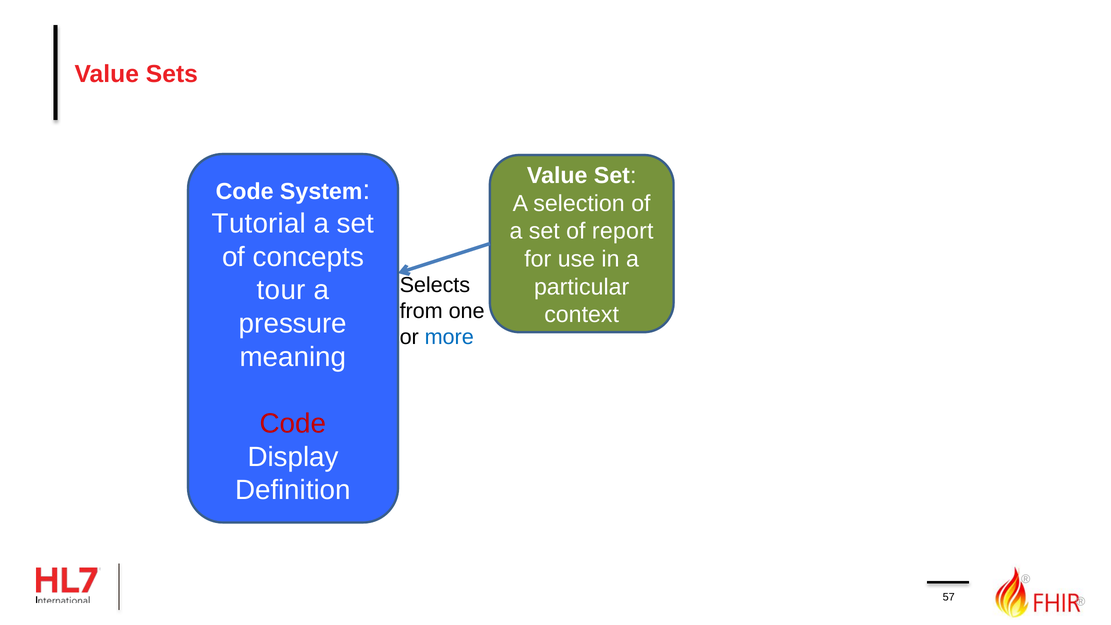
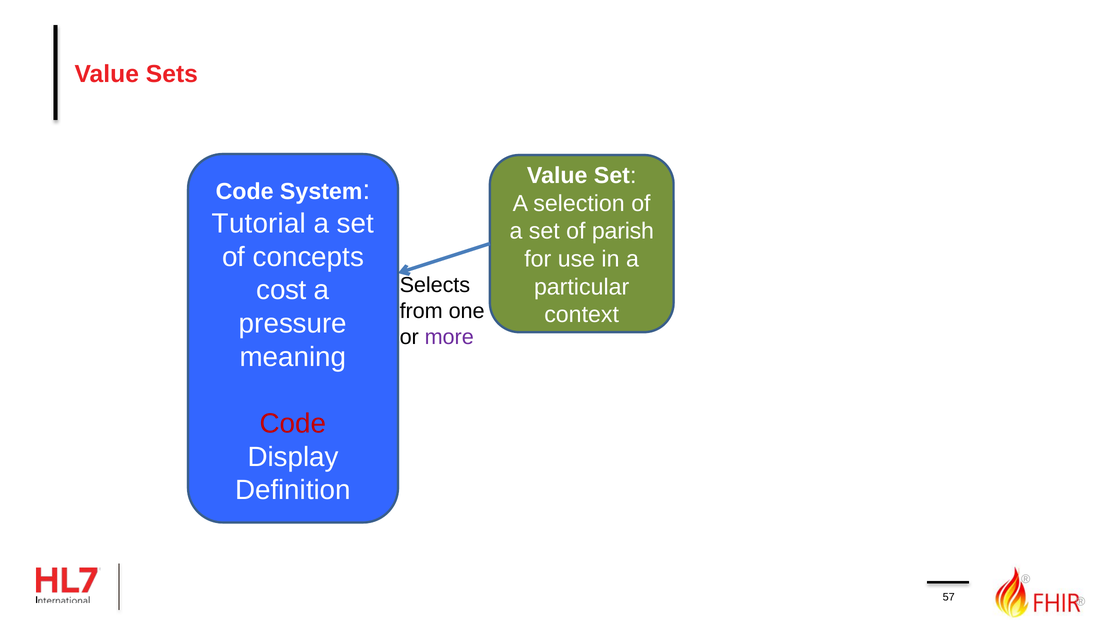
report: report -> parish
tour: tour -> cost
more colour: blue -> purple
